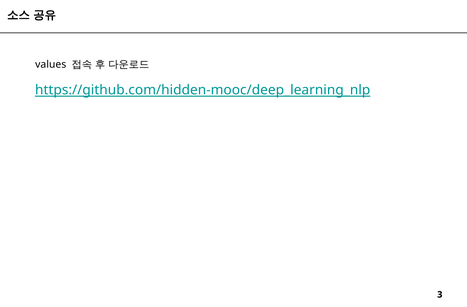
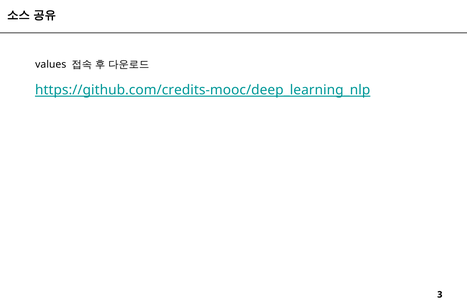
https://github.com/hidden-mooc/deep_learning_nlp: https://github.com/hidden-mooc/deep_learning_nlp -> https://github.com/credits-mooc/deep_learning_nlp
